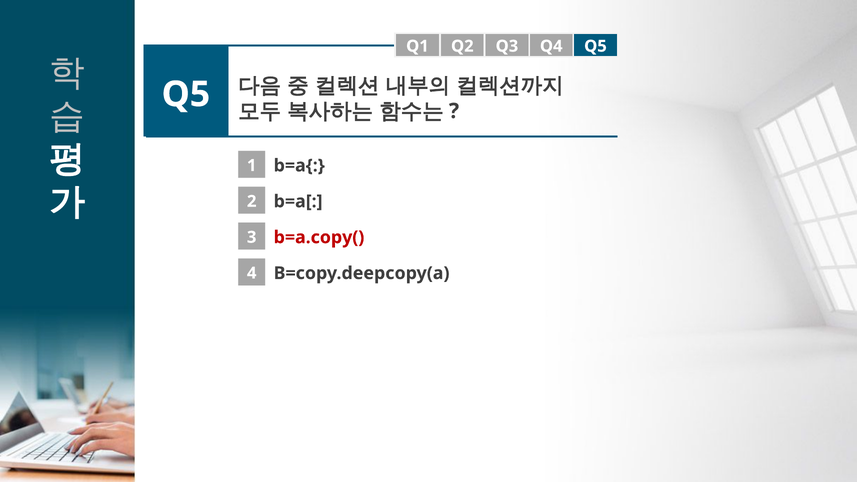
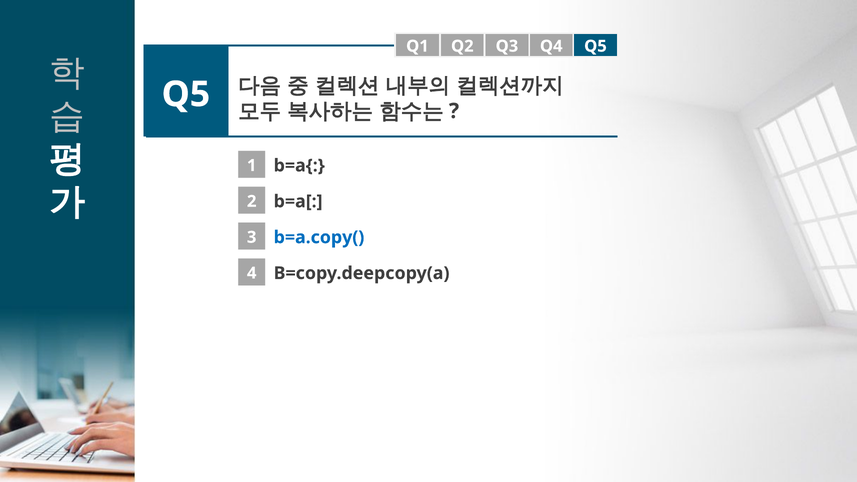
b=a.copy( colour: red -> blue
